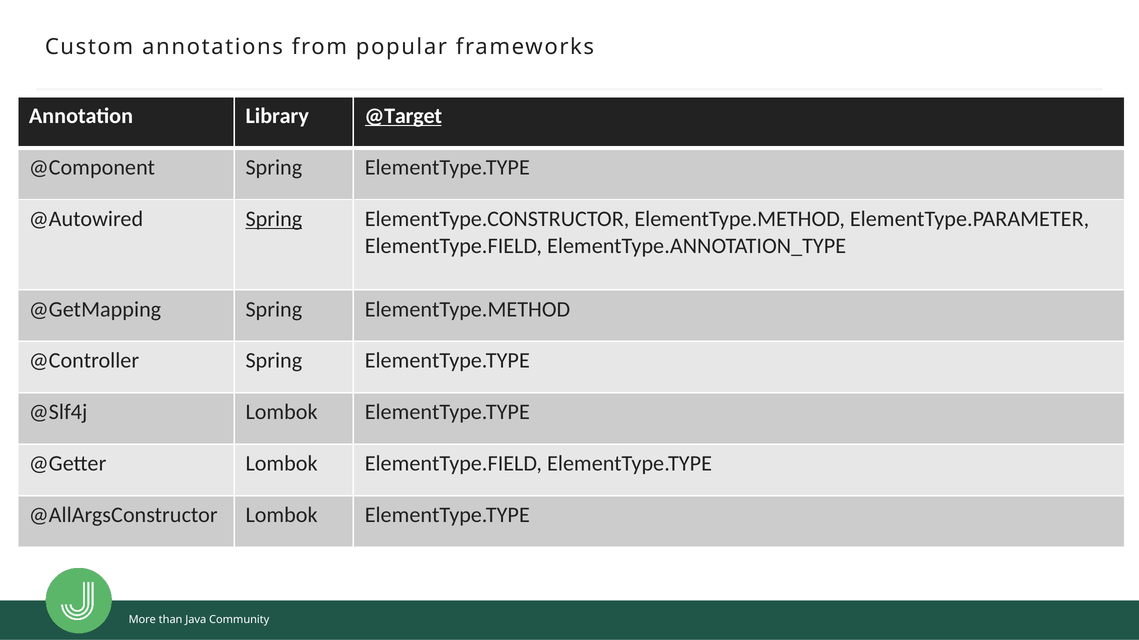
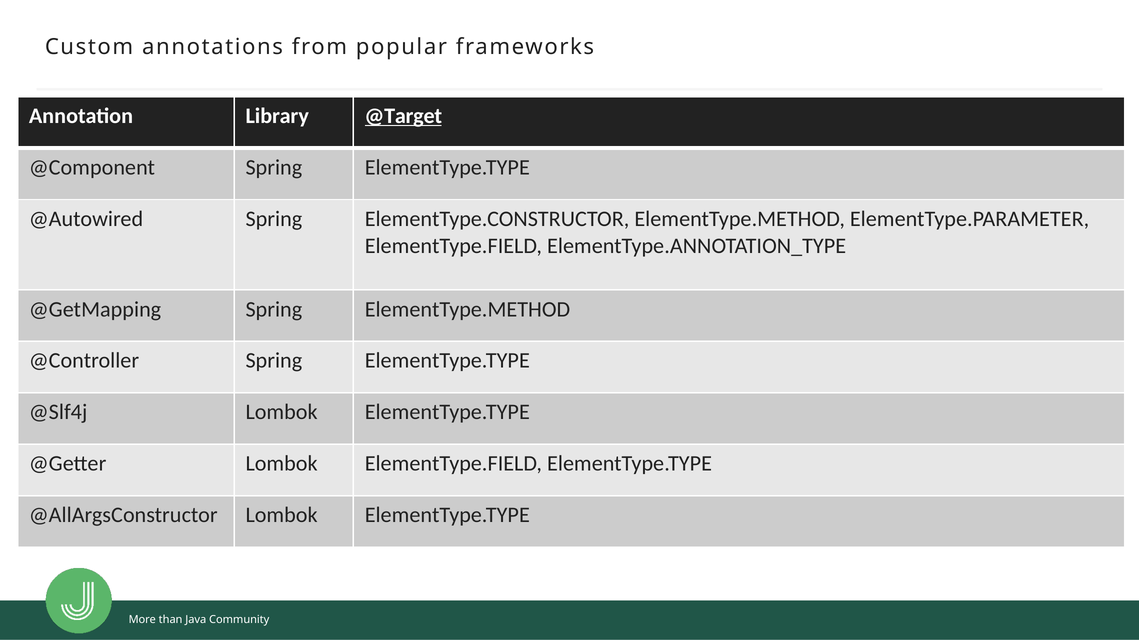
Spring at (274, 219) underline: present -> none
